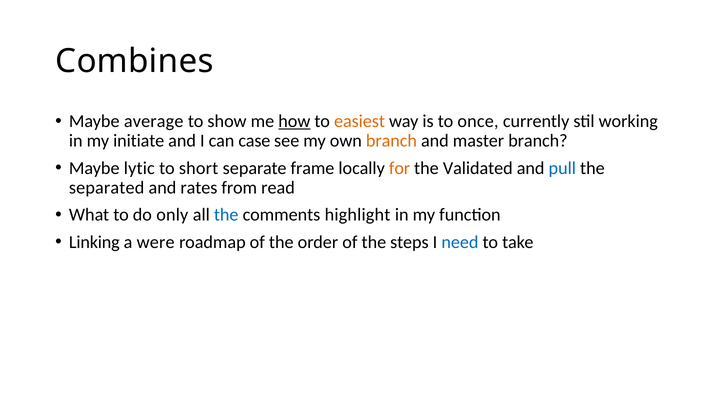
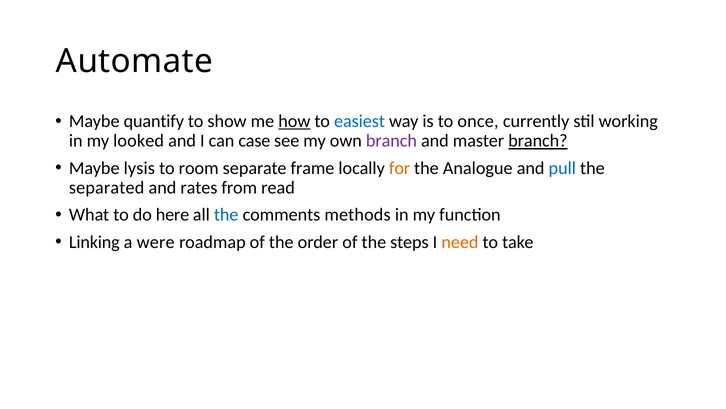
Combines: Combines -> Automate
average: average -> quantify
easiest colour: orange -> blue
initiate: initiate -> looked
branch at (391, 141) colour: orange -> purple
branch at (538, 141) underline: none -> present
lytic: lytic -> lysis
short: short -> room
Validated: Validated -> Analogue
only: only -> here
highlight: highlight -> methods
need colour: blue -> orange
